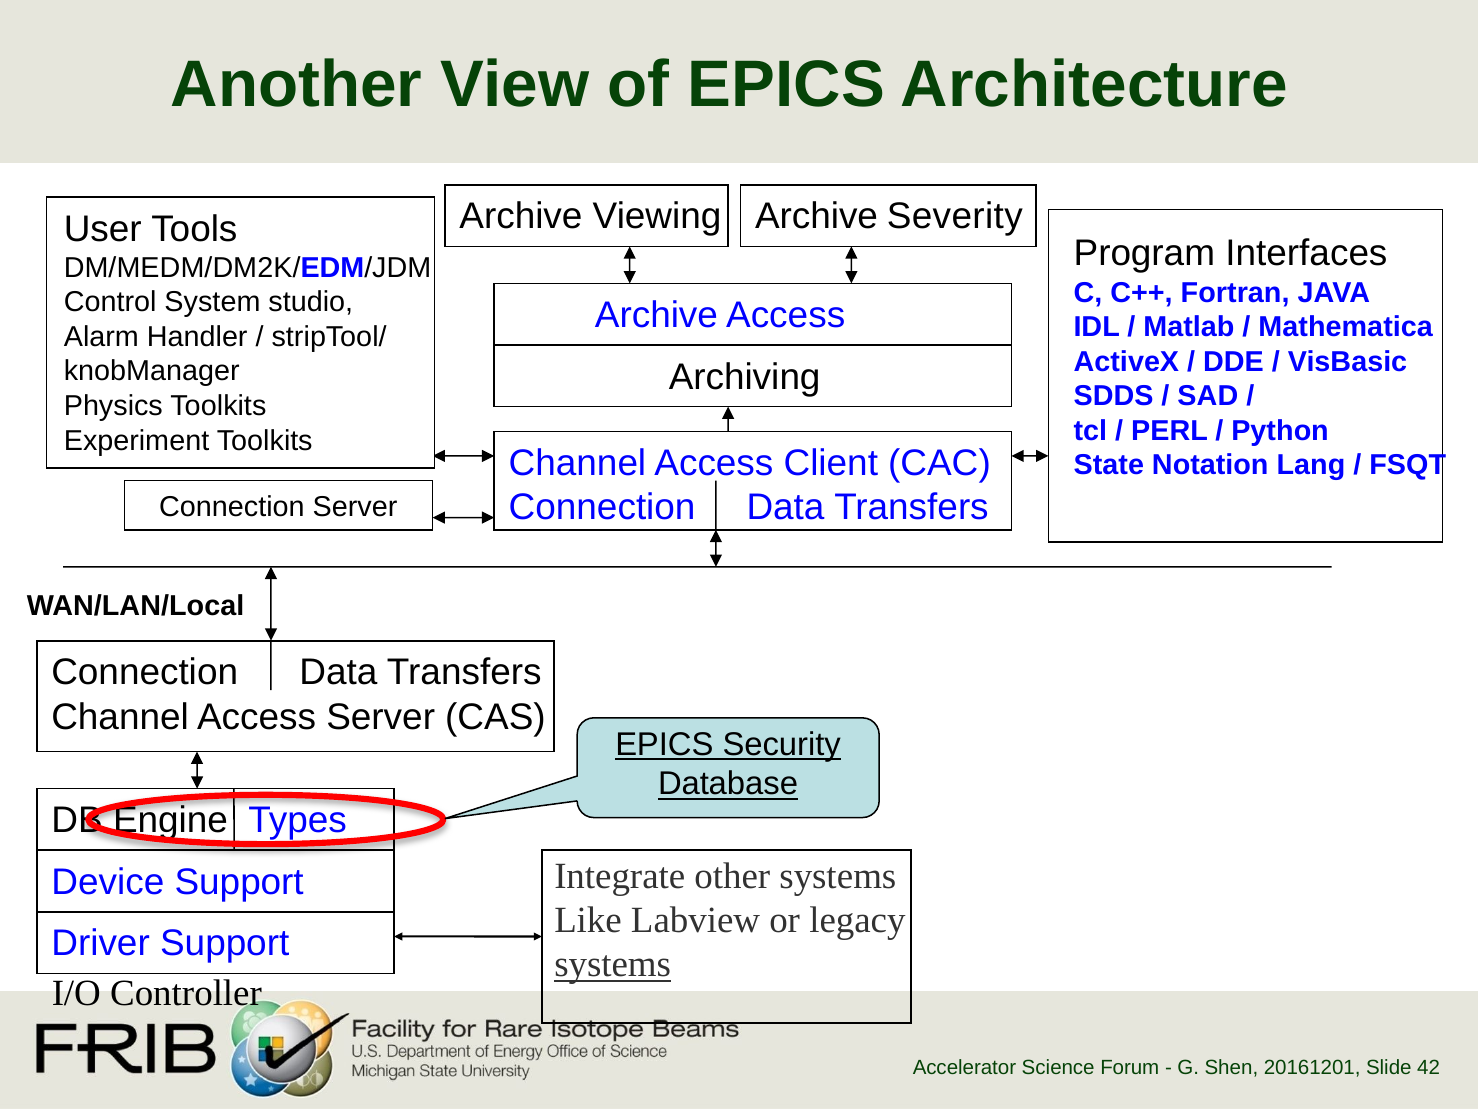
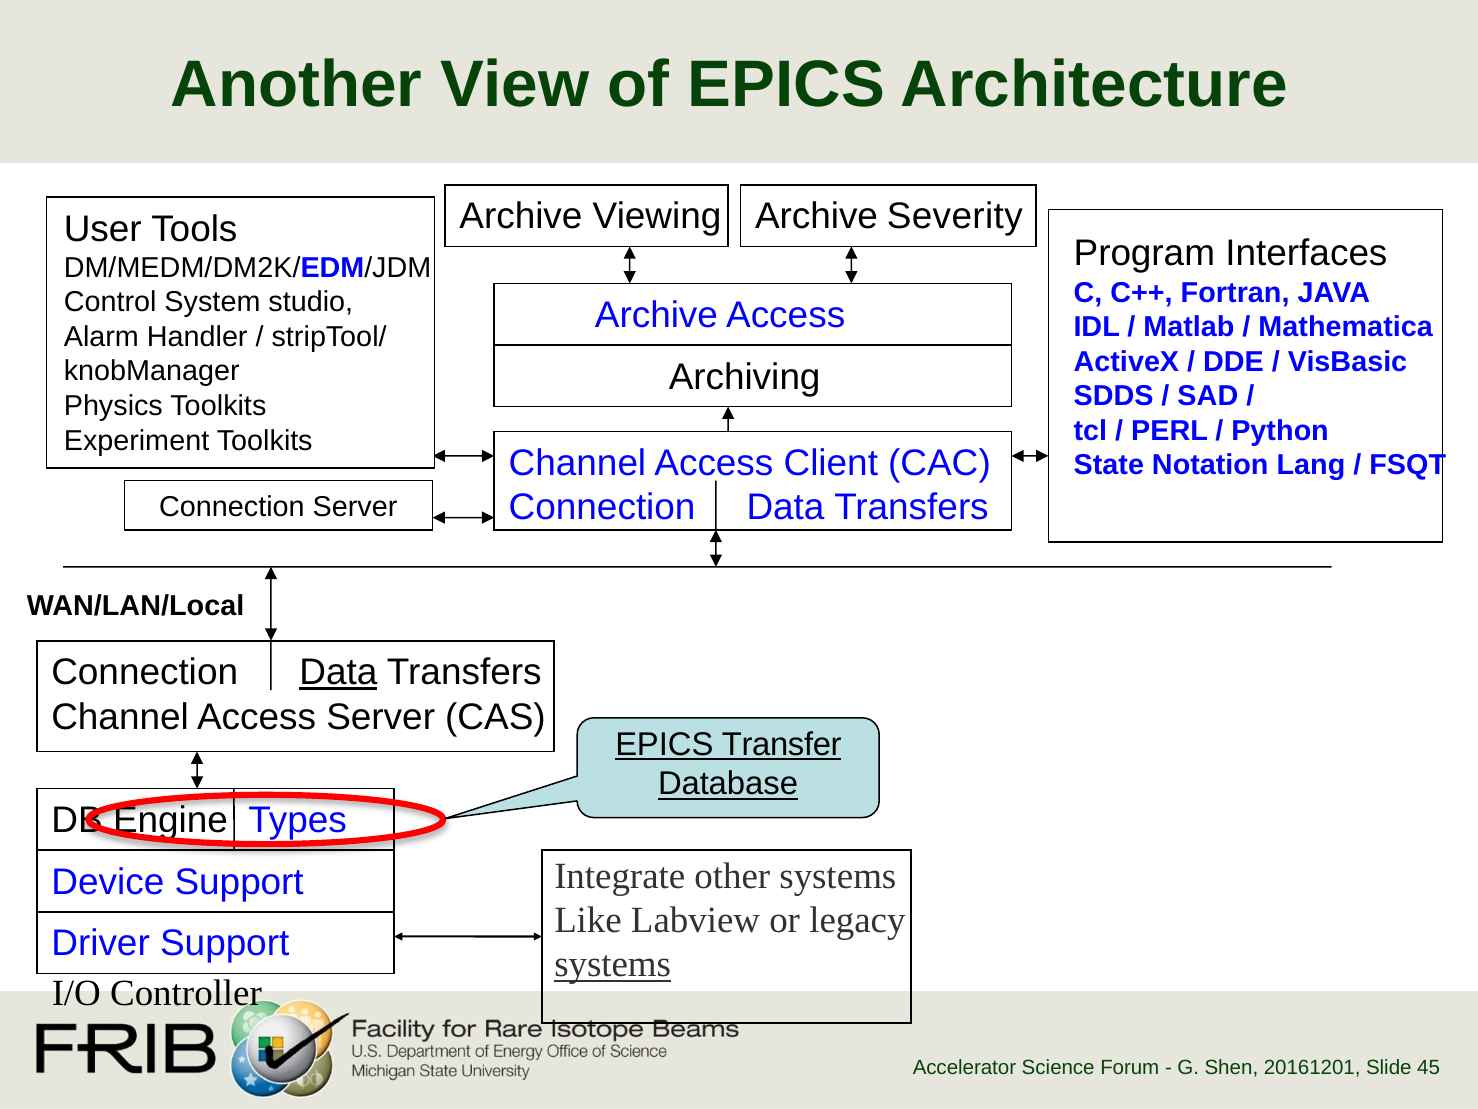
Data at (338, 672) underline: none -> present
Security: Security -> Transfer
42: 42 -> 45
